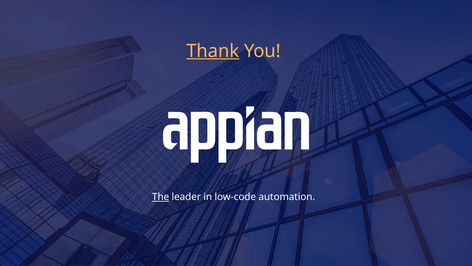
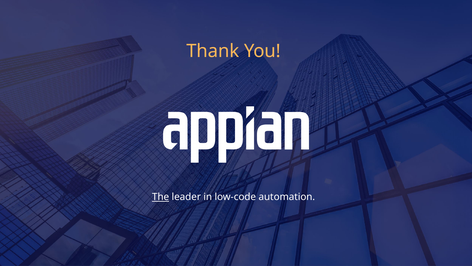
Thank underline: present -> none
